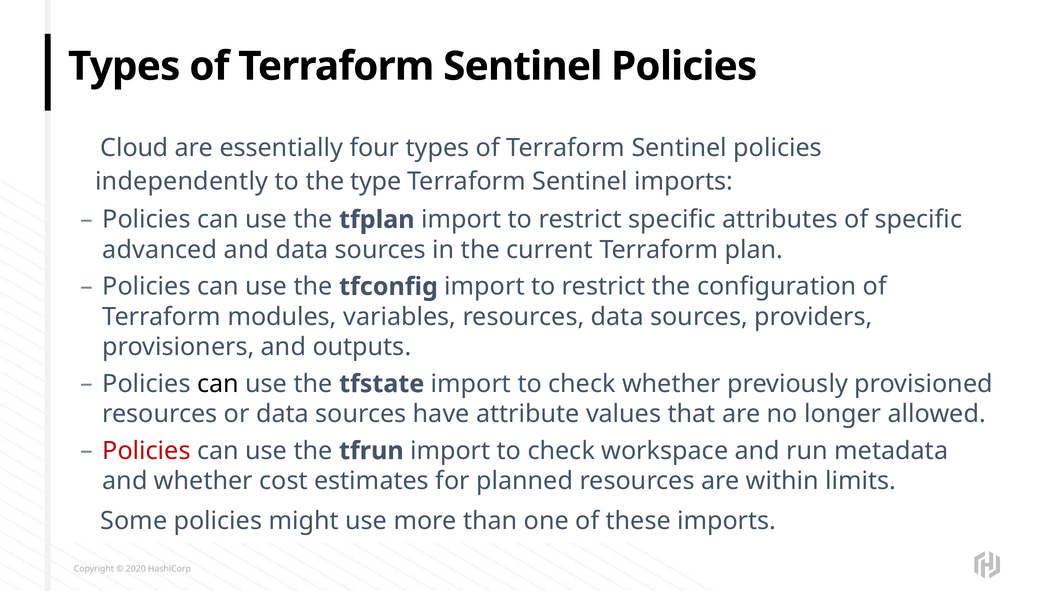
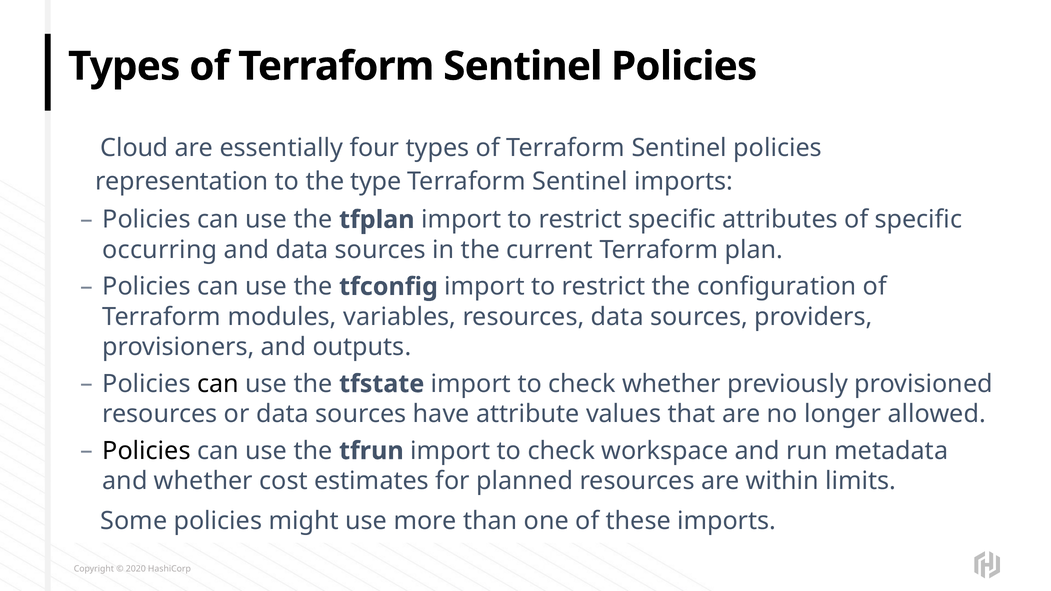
independently: independently -> representation
advanced: advanced -> occurring
Policies at (146, 451) colour: red -> black
